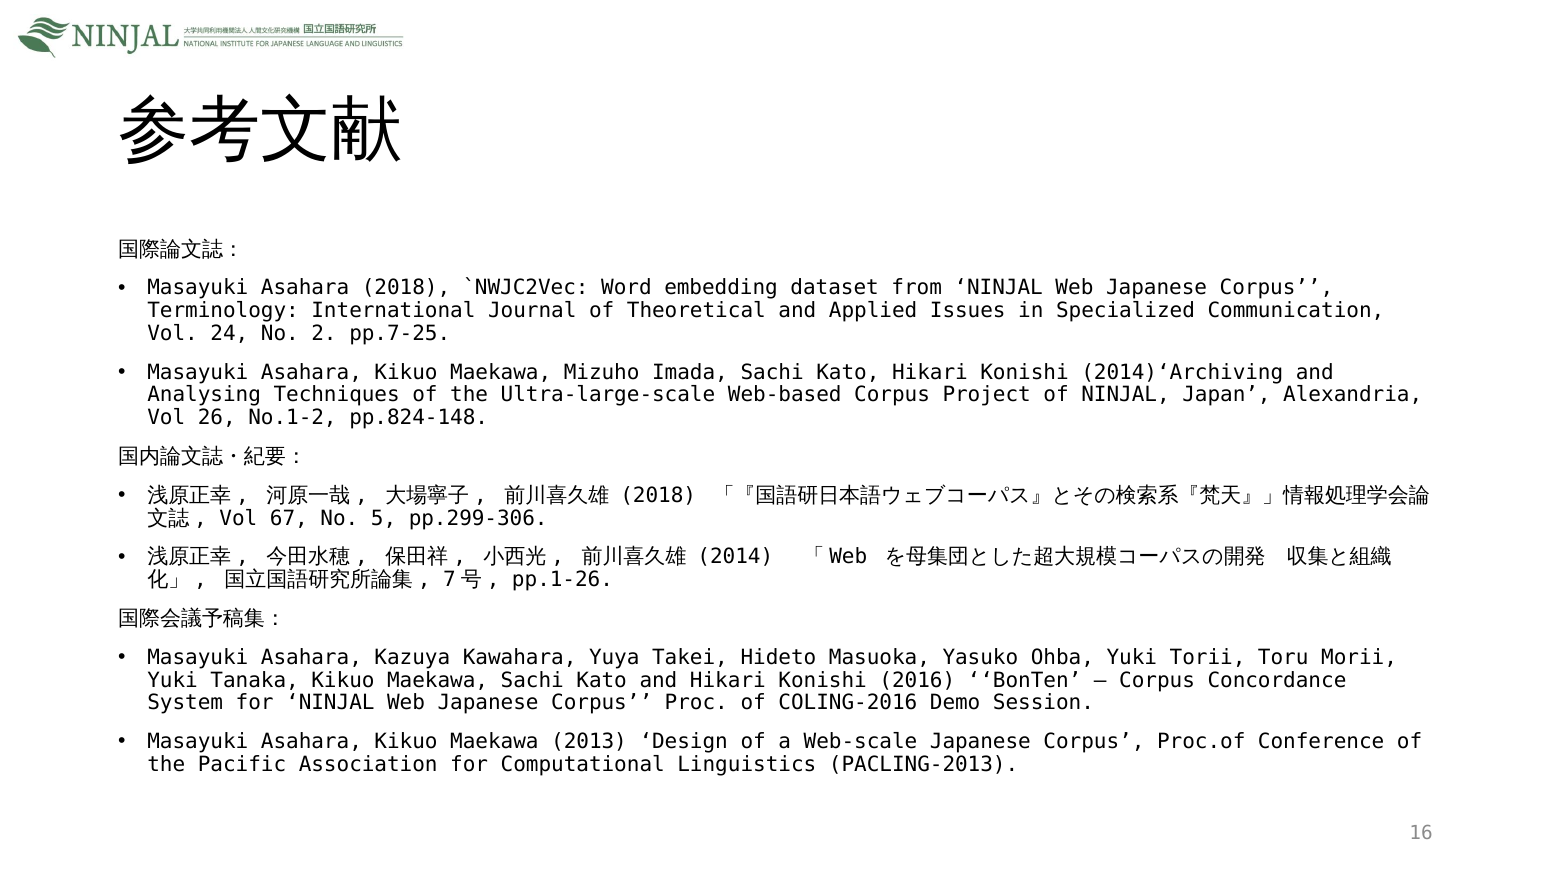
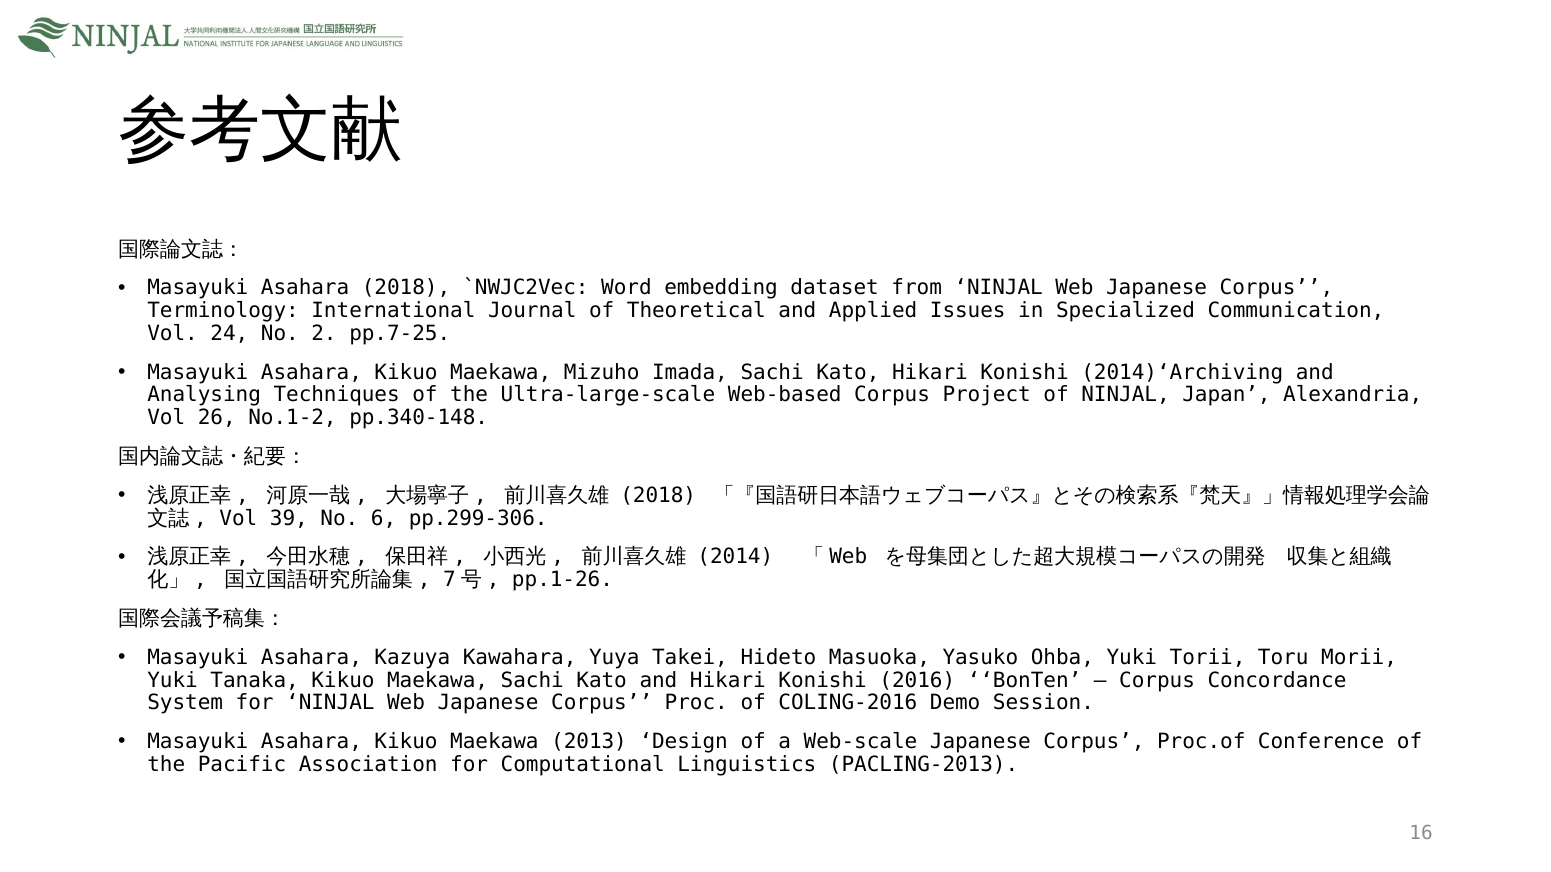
pp.824-148: pp.824-148 -> pp.340-148
67: 67 -> 39
5: 5 -> 6
